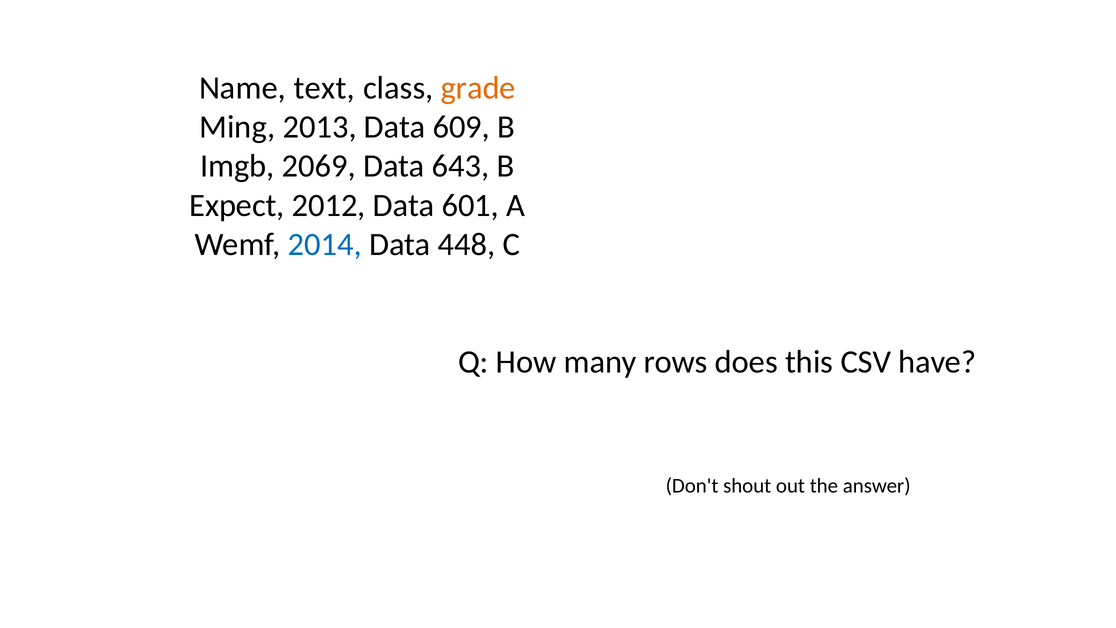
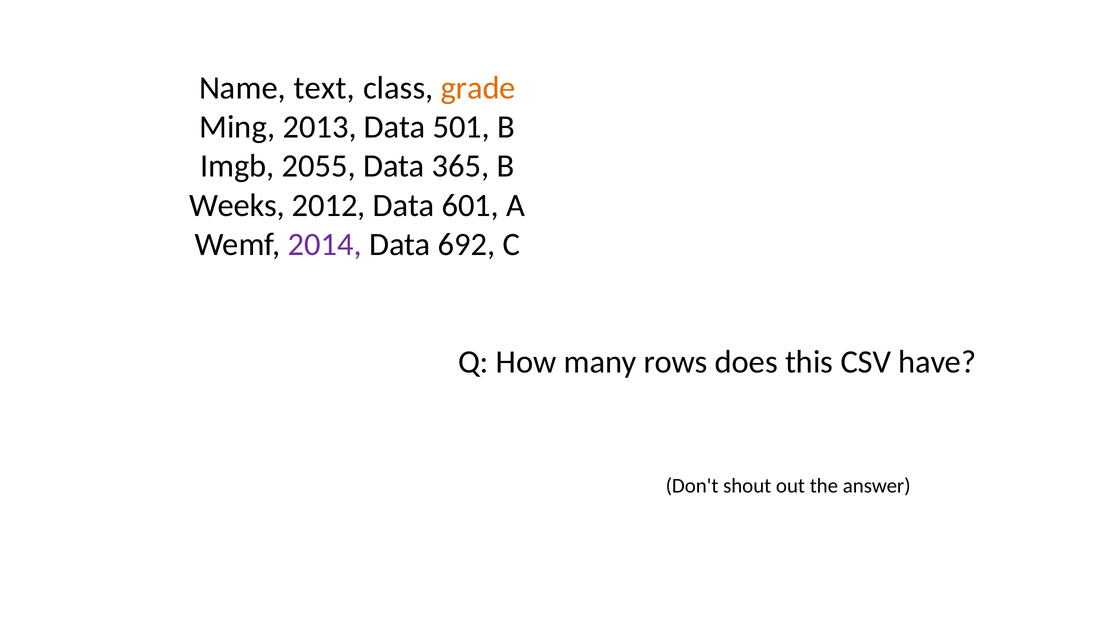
609: 609 -> 501
2069: 2069 -> 2055
643: 643 -> 365
Expect: Expect -> Weeks
2014 colour: blue -> purple
448: 448 -> 692
